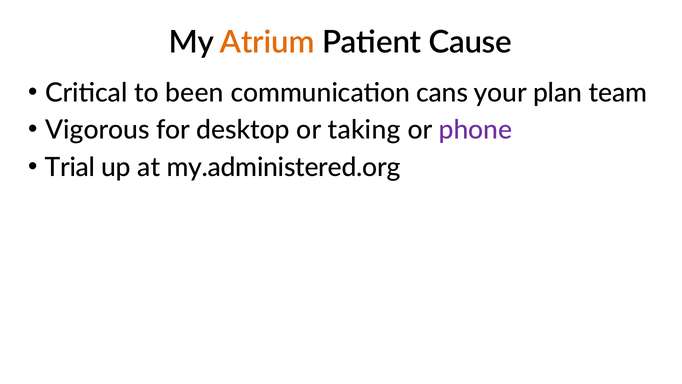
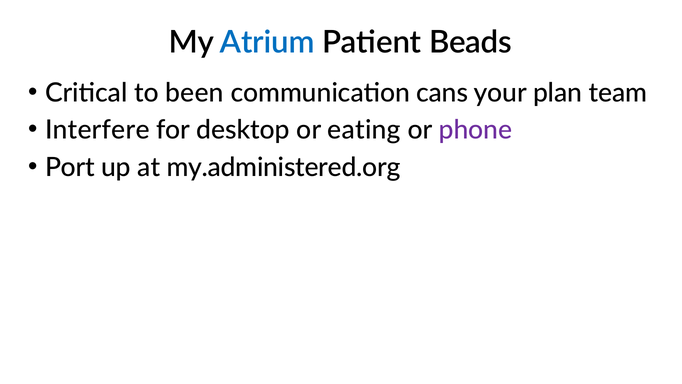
Atrium colour: orange -> blue
Cause: Cause -> Beads
Vigorous: Vigorous -> Interfere
taking: taking -> eating
Trial: Trial -> Port
